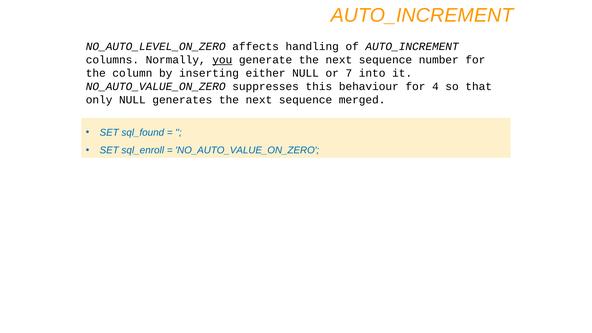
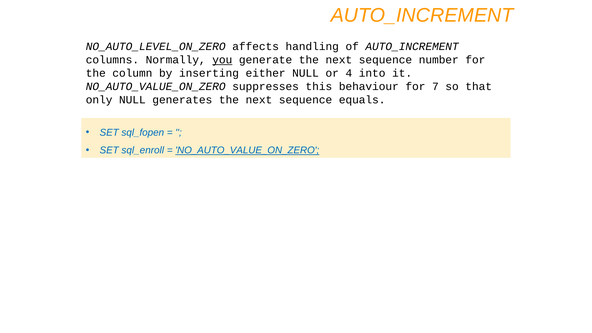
7: 7 -> 4
4: 4 -> 7
merged: merged -> equals
sql_found: sql_found -> sql_fopen
NO_AUTO_VALUE_ON_ZERO at (247, 150) underline: none -> present
